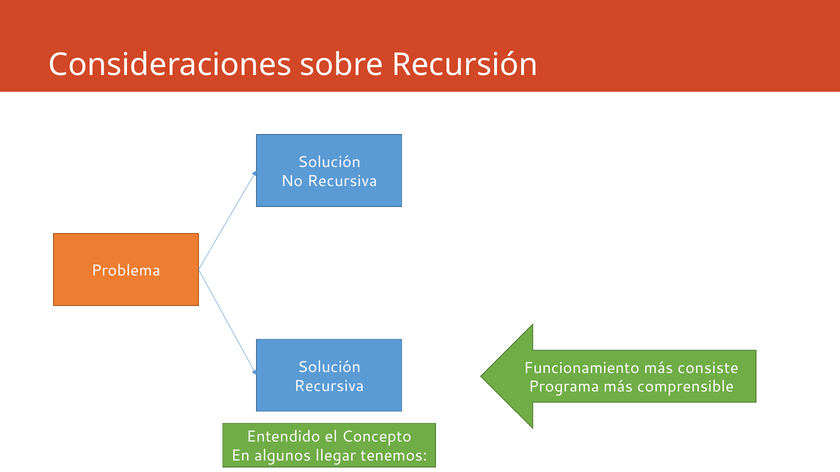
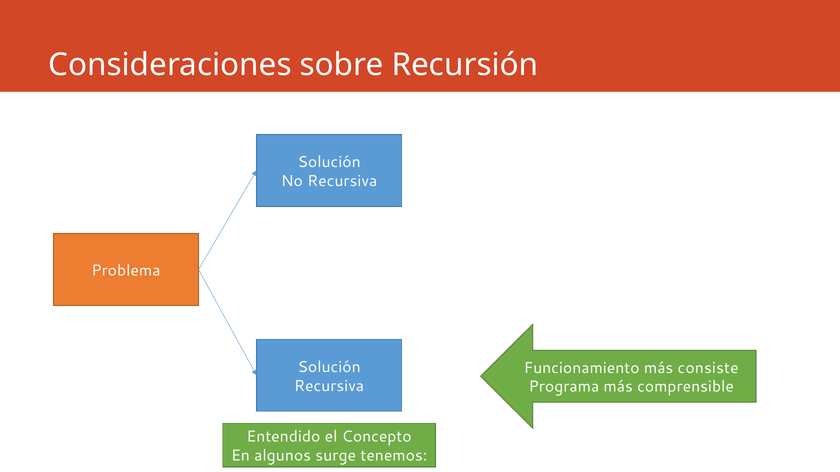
llegar: llegar -> surge
